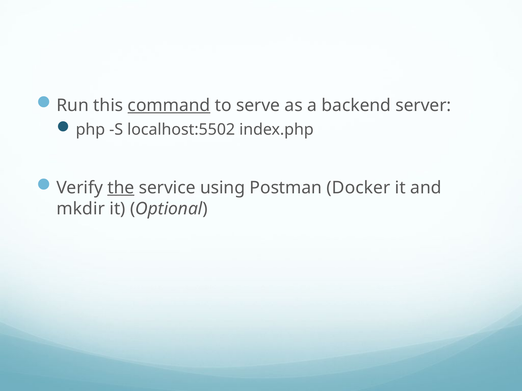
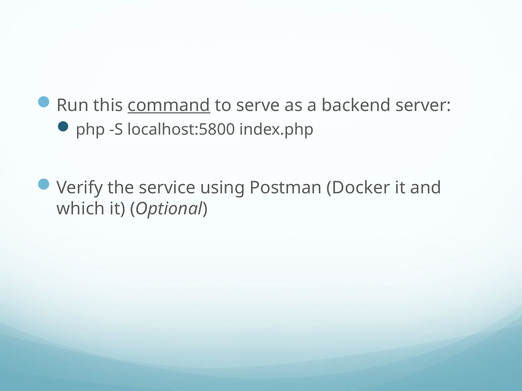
localhost:5502: localhost:5502 -> localhost:5800
the underline: present -> none
mkdir: mkdir -> which
